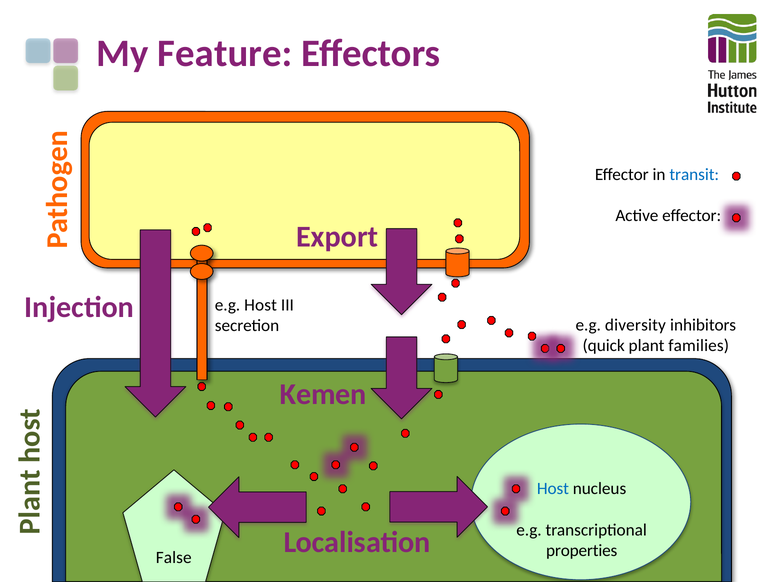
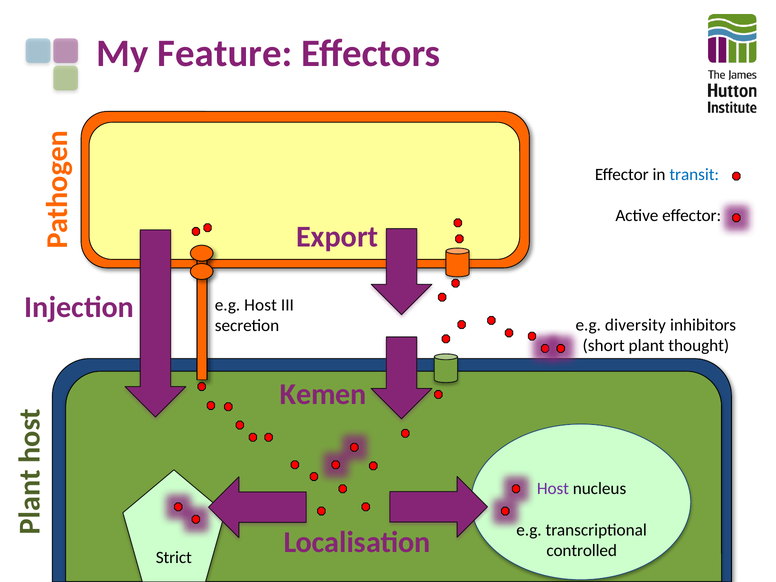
quick: quick -> short
families: families -> thought
Host at (553, 489) colour: blue -> purple
properties: properties -> controlled
False: False -> Strict
